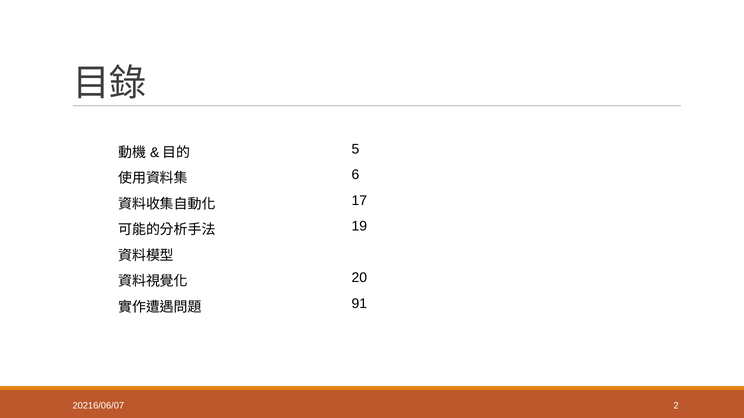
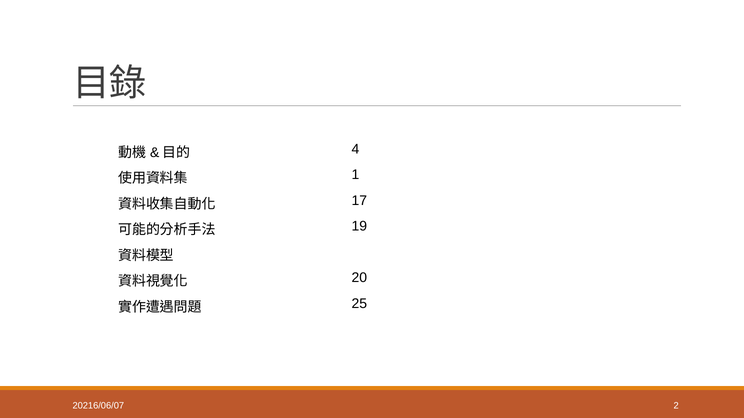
5: 5 -> 4
6: 6 -> 1
91: 91 -> 25
